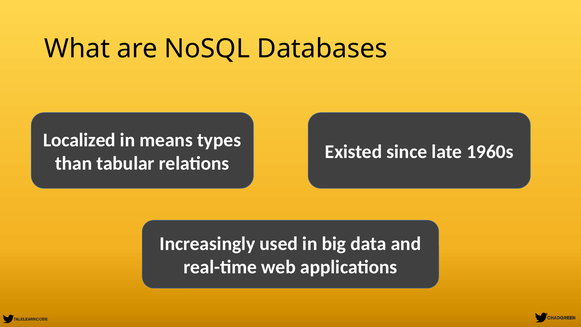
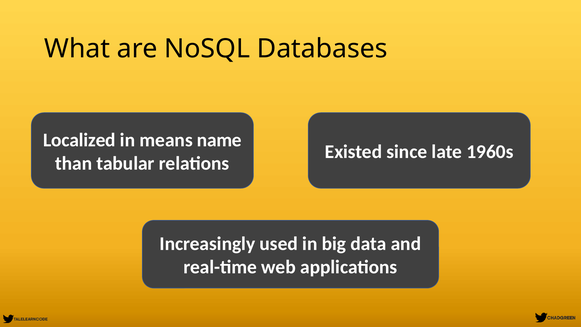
types: types -> name
